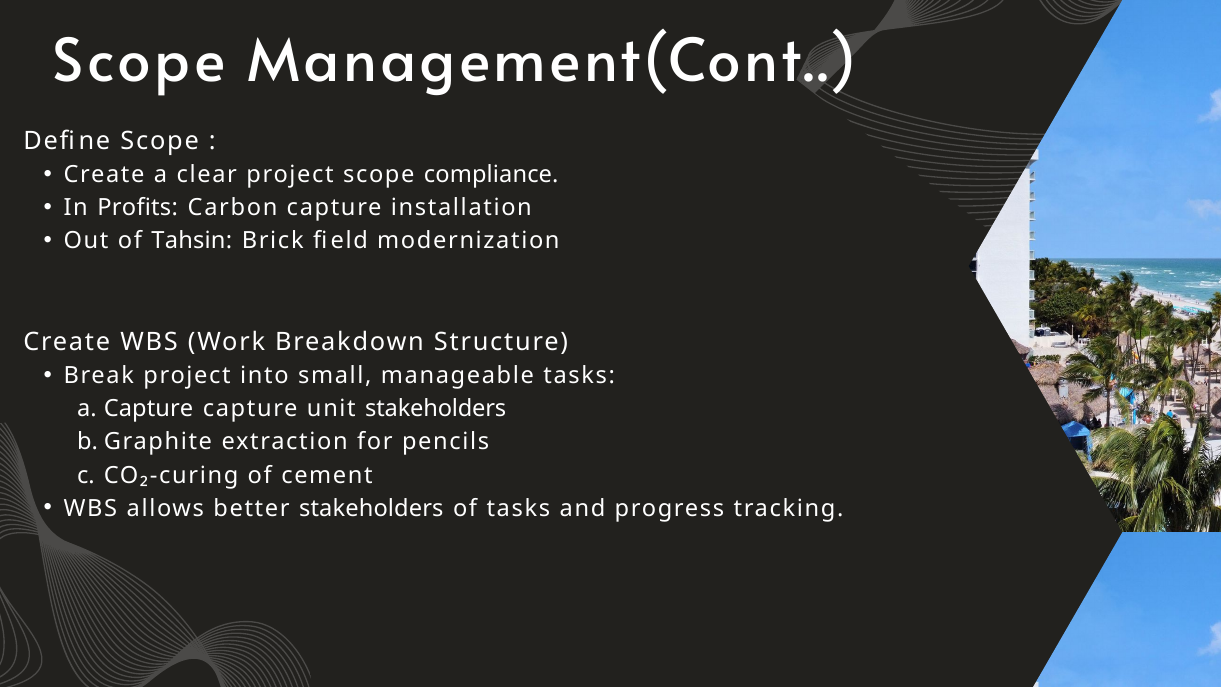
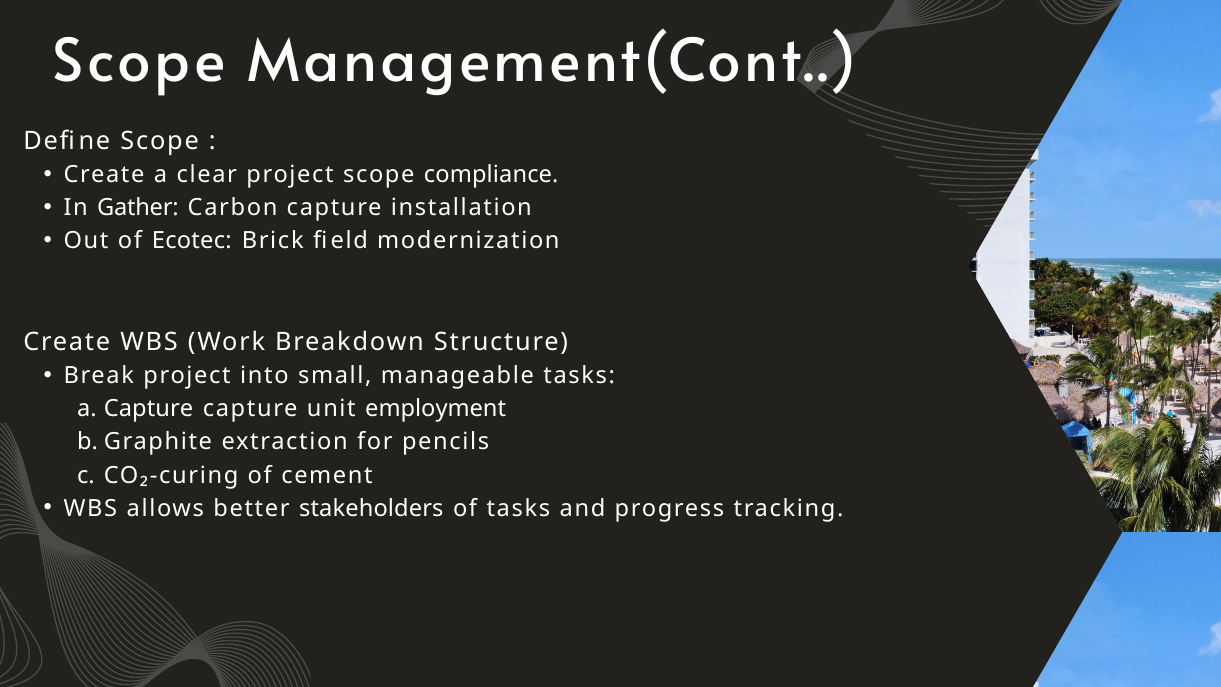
Profits: Profits -> Gather
Tahsin: Tahsin -> Ecotec
unit stakeholders: stakeholders -> employment
